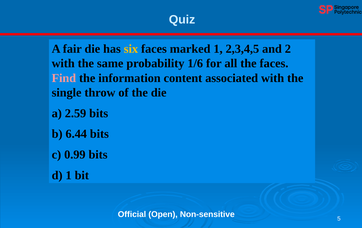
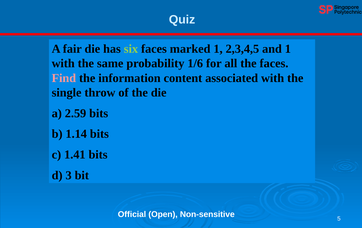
six colour: yellow -> light green
and 2: 2 -> 1
6.44: 6.44 -> 1.14
0.99: 0.99 -> 1.41
d 1: 1 -> 3
